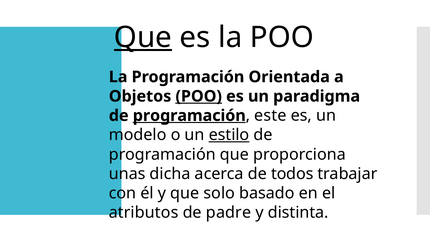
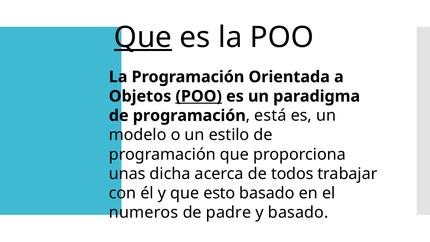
programación at (189, 116) underline: present -> none
este: este -> está
estilo underline: present -> none
solo: solo -> esto
atributos: atributos -> numeros
y distinta: distinta -> basado
